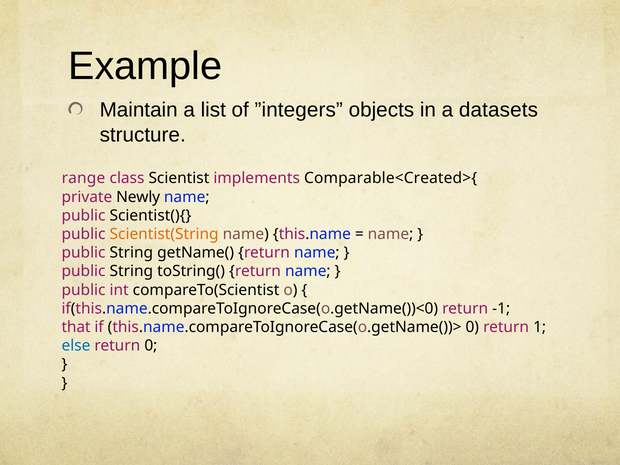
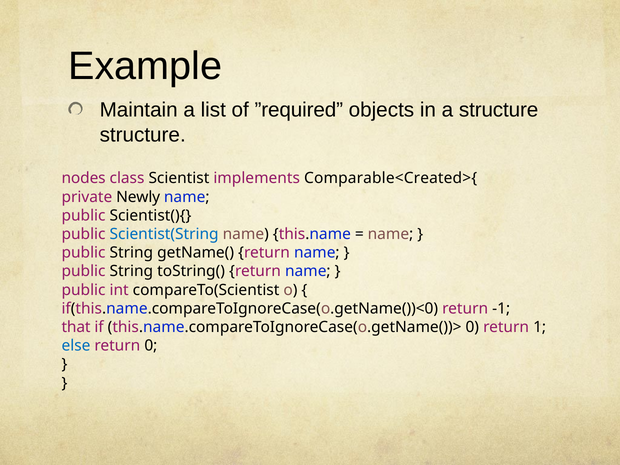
”integers: ”integers -> ”required
a datasets: datasets -> structure
range: range -> nodes
Scientist(String colour: orange -> blue
